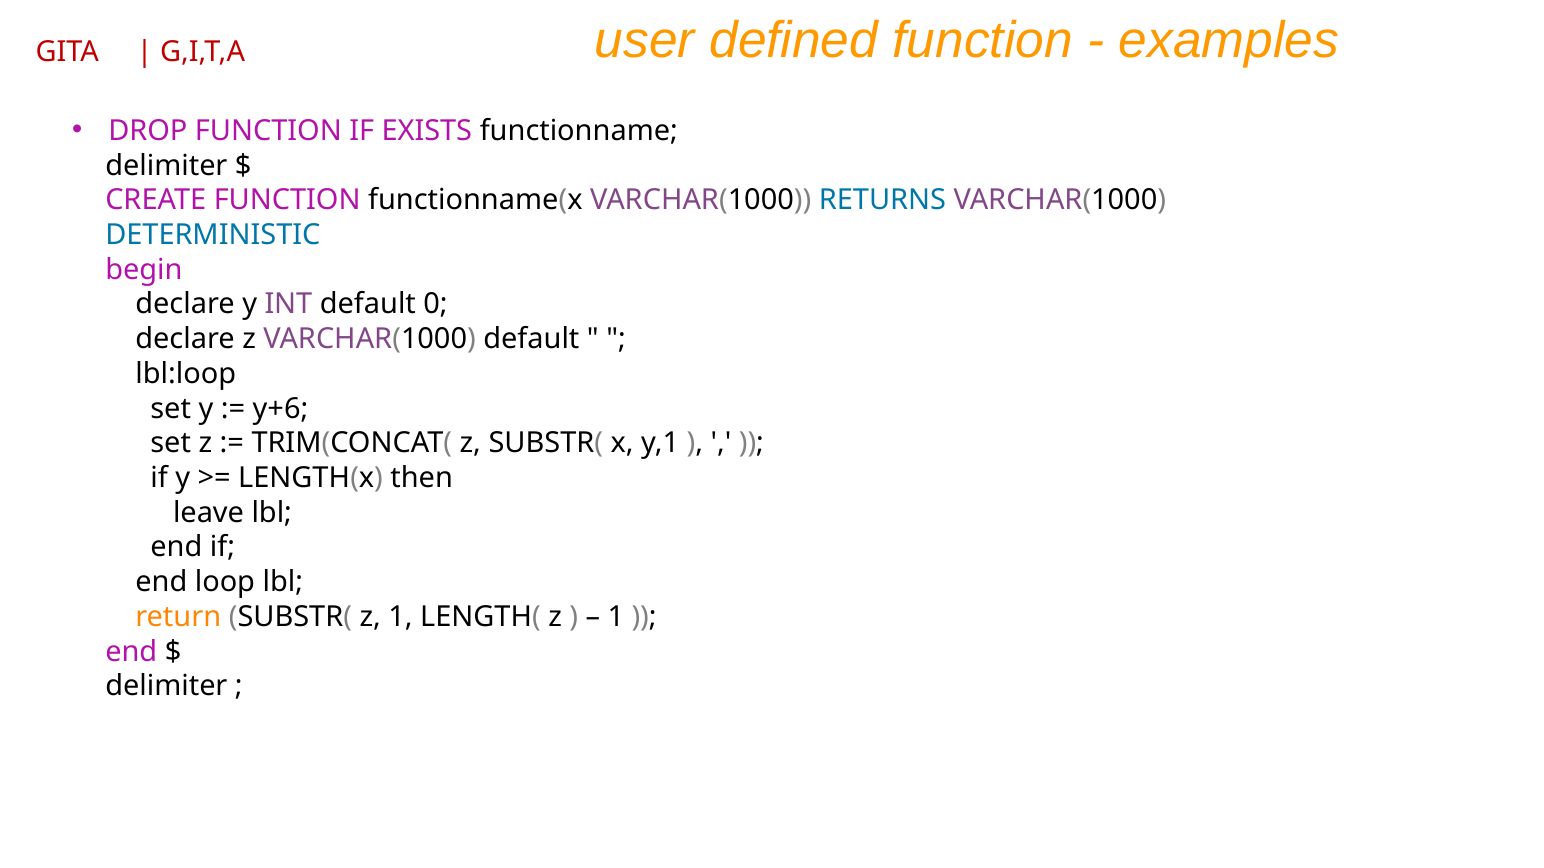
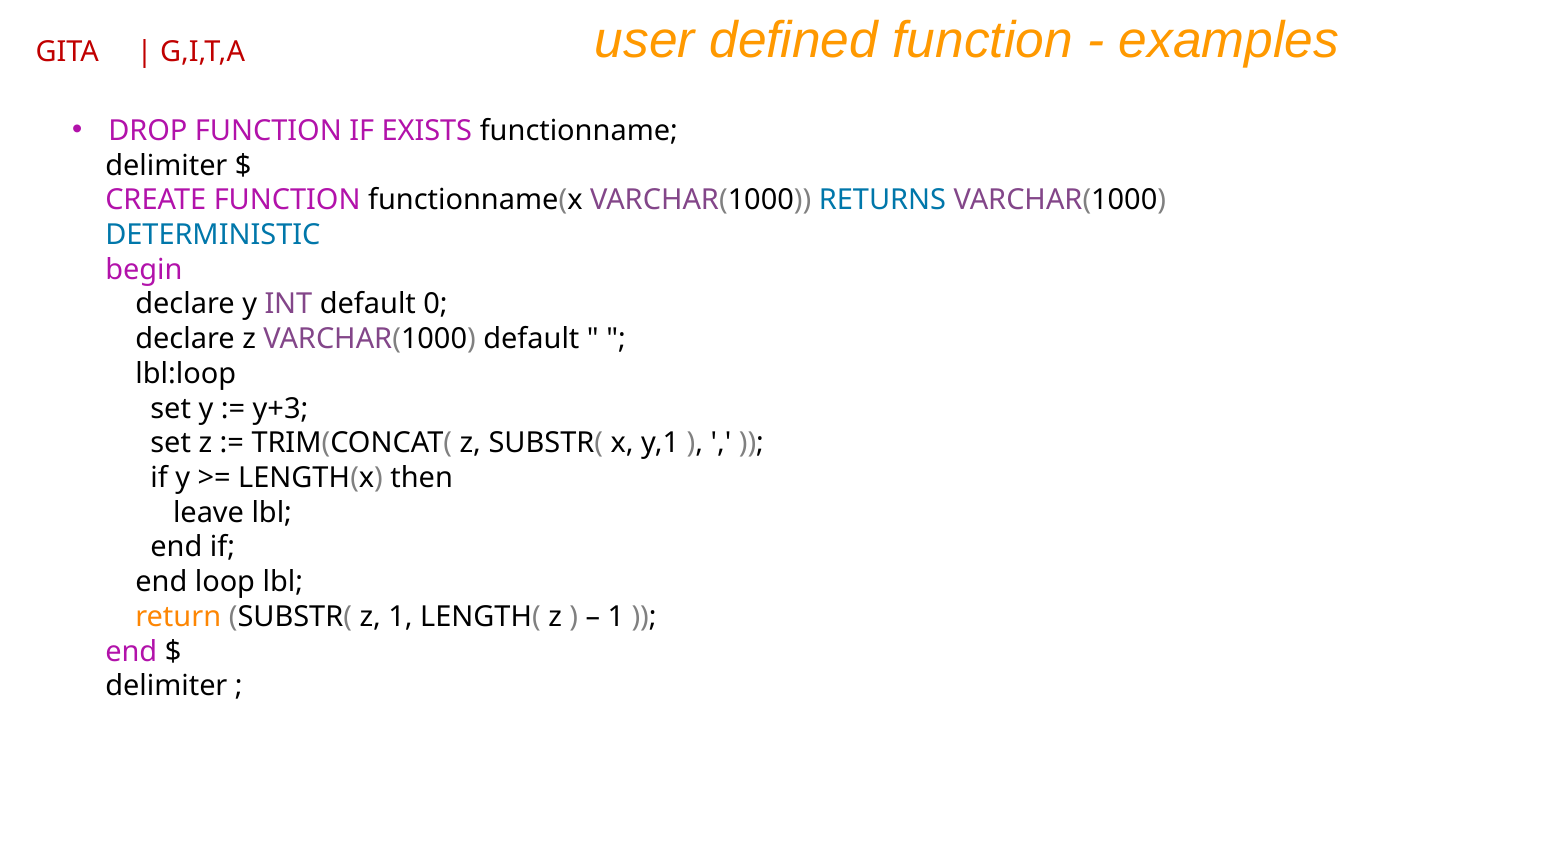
y+6: y+6 -> y+3
